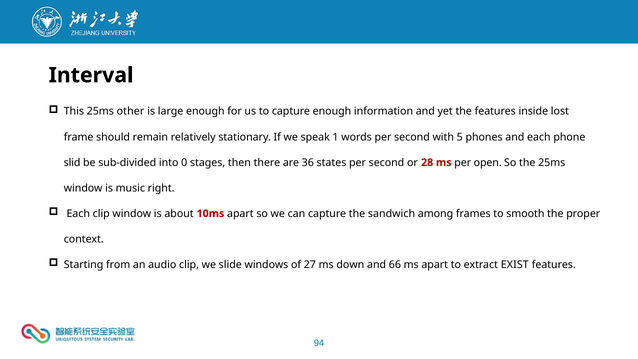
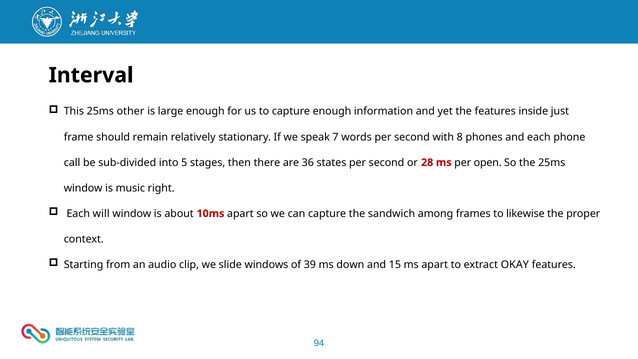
lost: lost -> just
1: 1 -> 7
5: 5 -> 8
slid: slid -> call
0: 0 -> 5
Each clip: clip -> will
smooth: smooth -> likewise
27: 27 -> 39
66: 66 -> 15
EXIST: EXIST -> OKAY
